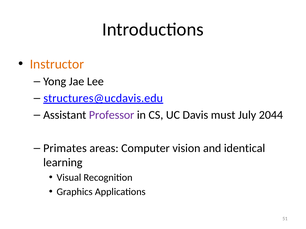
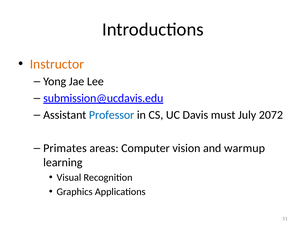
structures@ucdavis.edu: structures@ucdavis.edu -> submission@ucdavis.edu
Professor colour: purple -> blue
2044: 2044 -> 2072
identical: identical -> warmup
